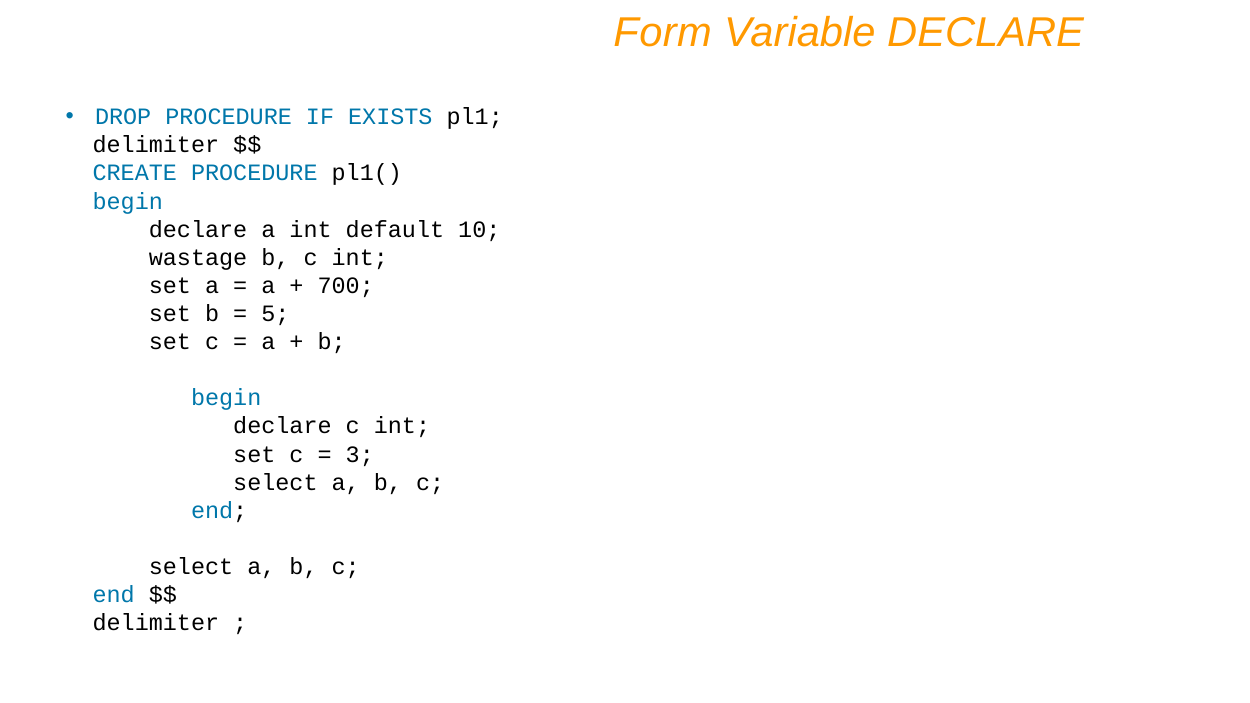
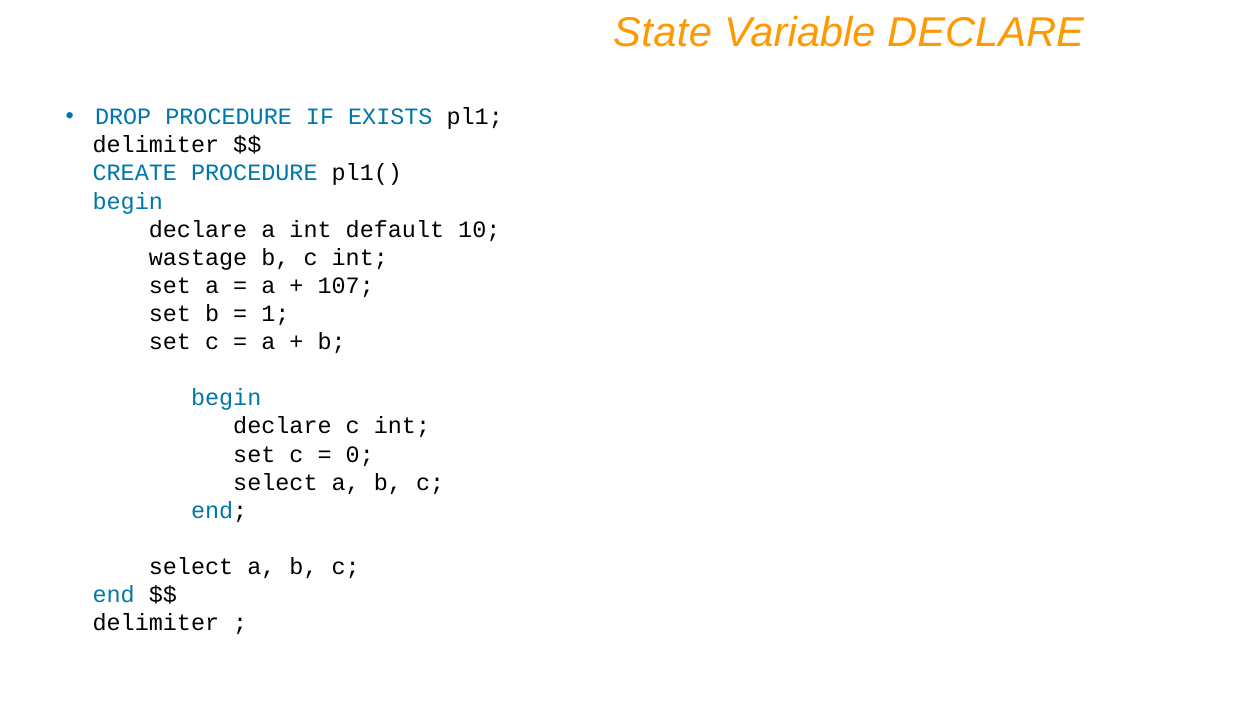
Form: Form -> State
700: 700 -> 107
5: 5 -> 1
3: 3 -> 0
